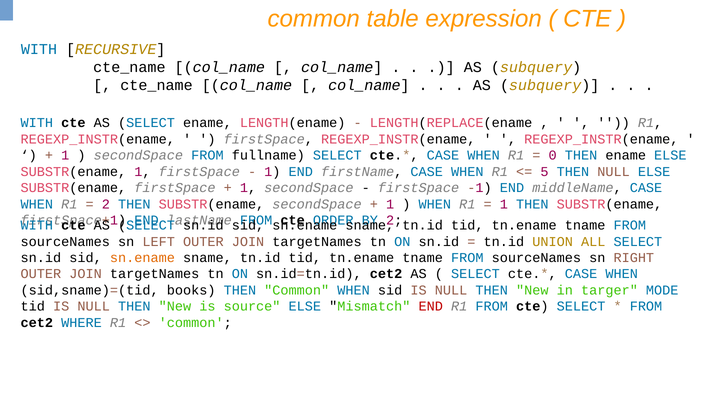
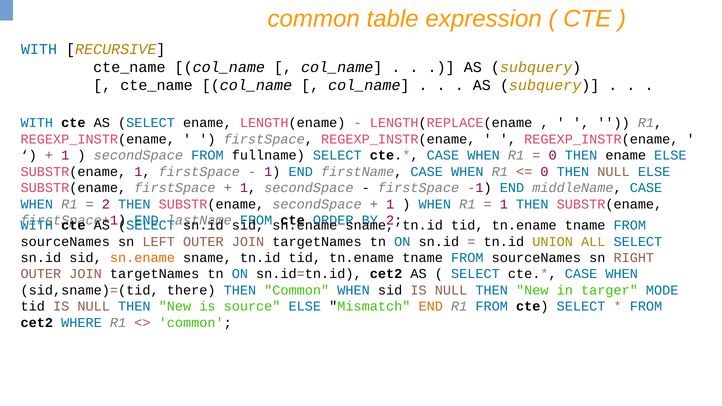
5 at (544, 172): 5 -> 0
books: books -> there
END at (431, 307) colour: red -> orange
